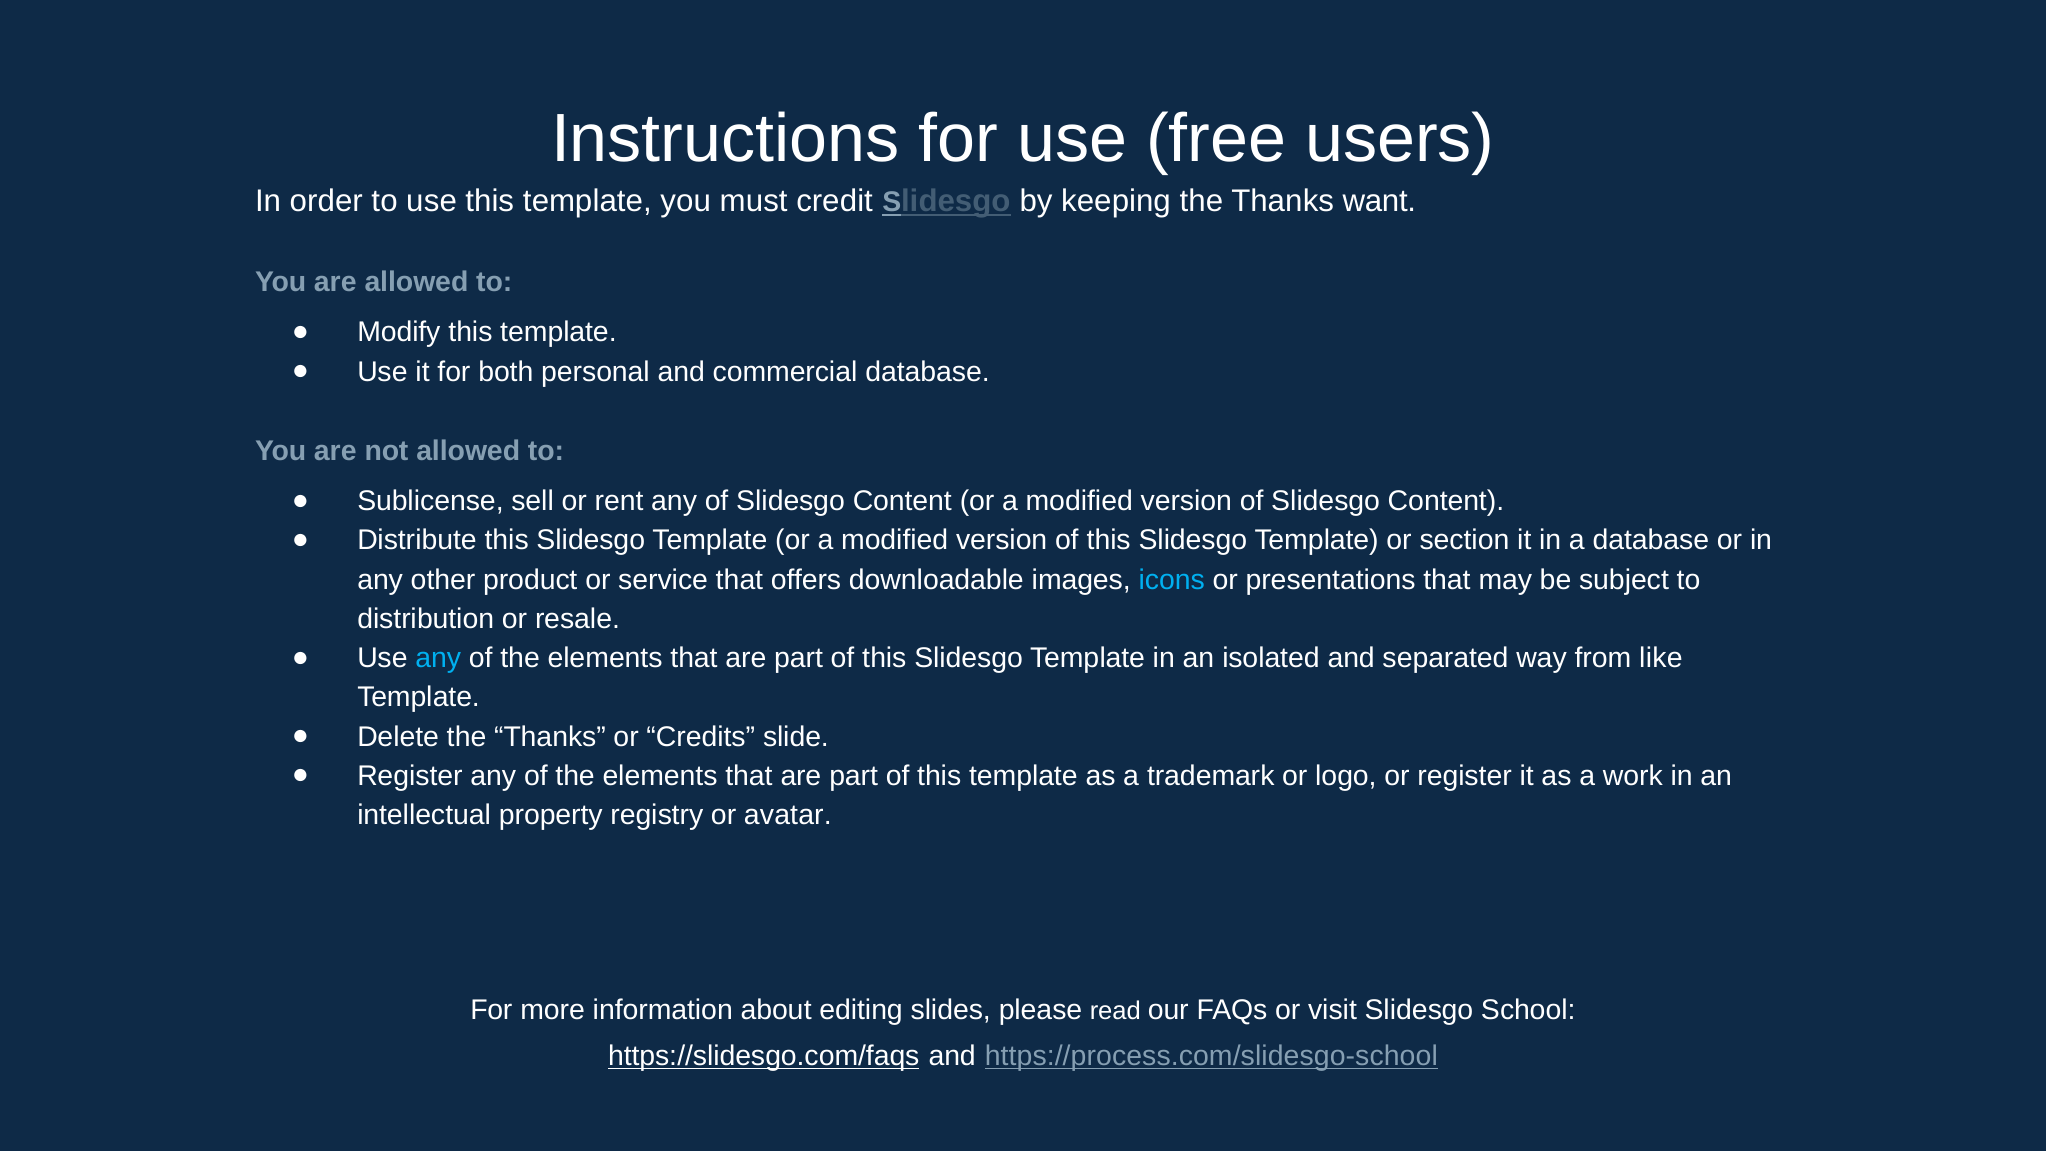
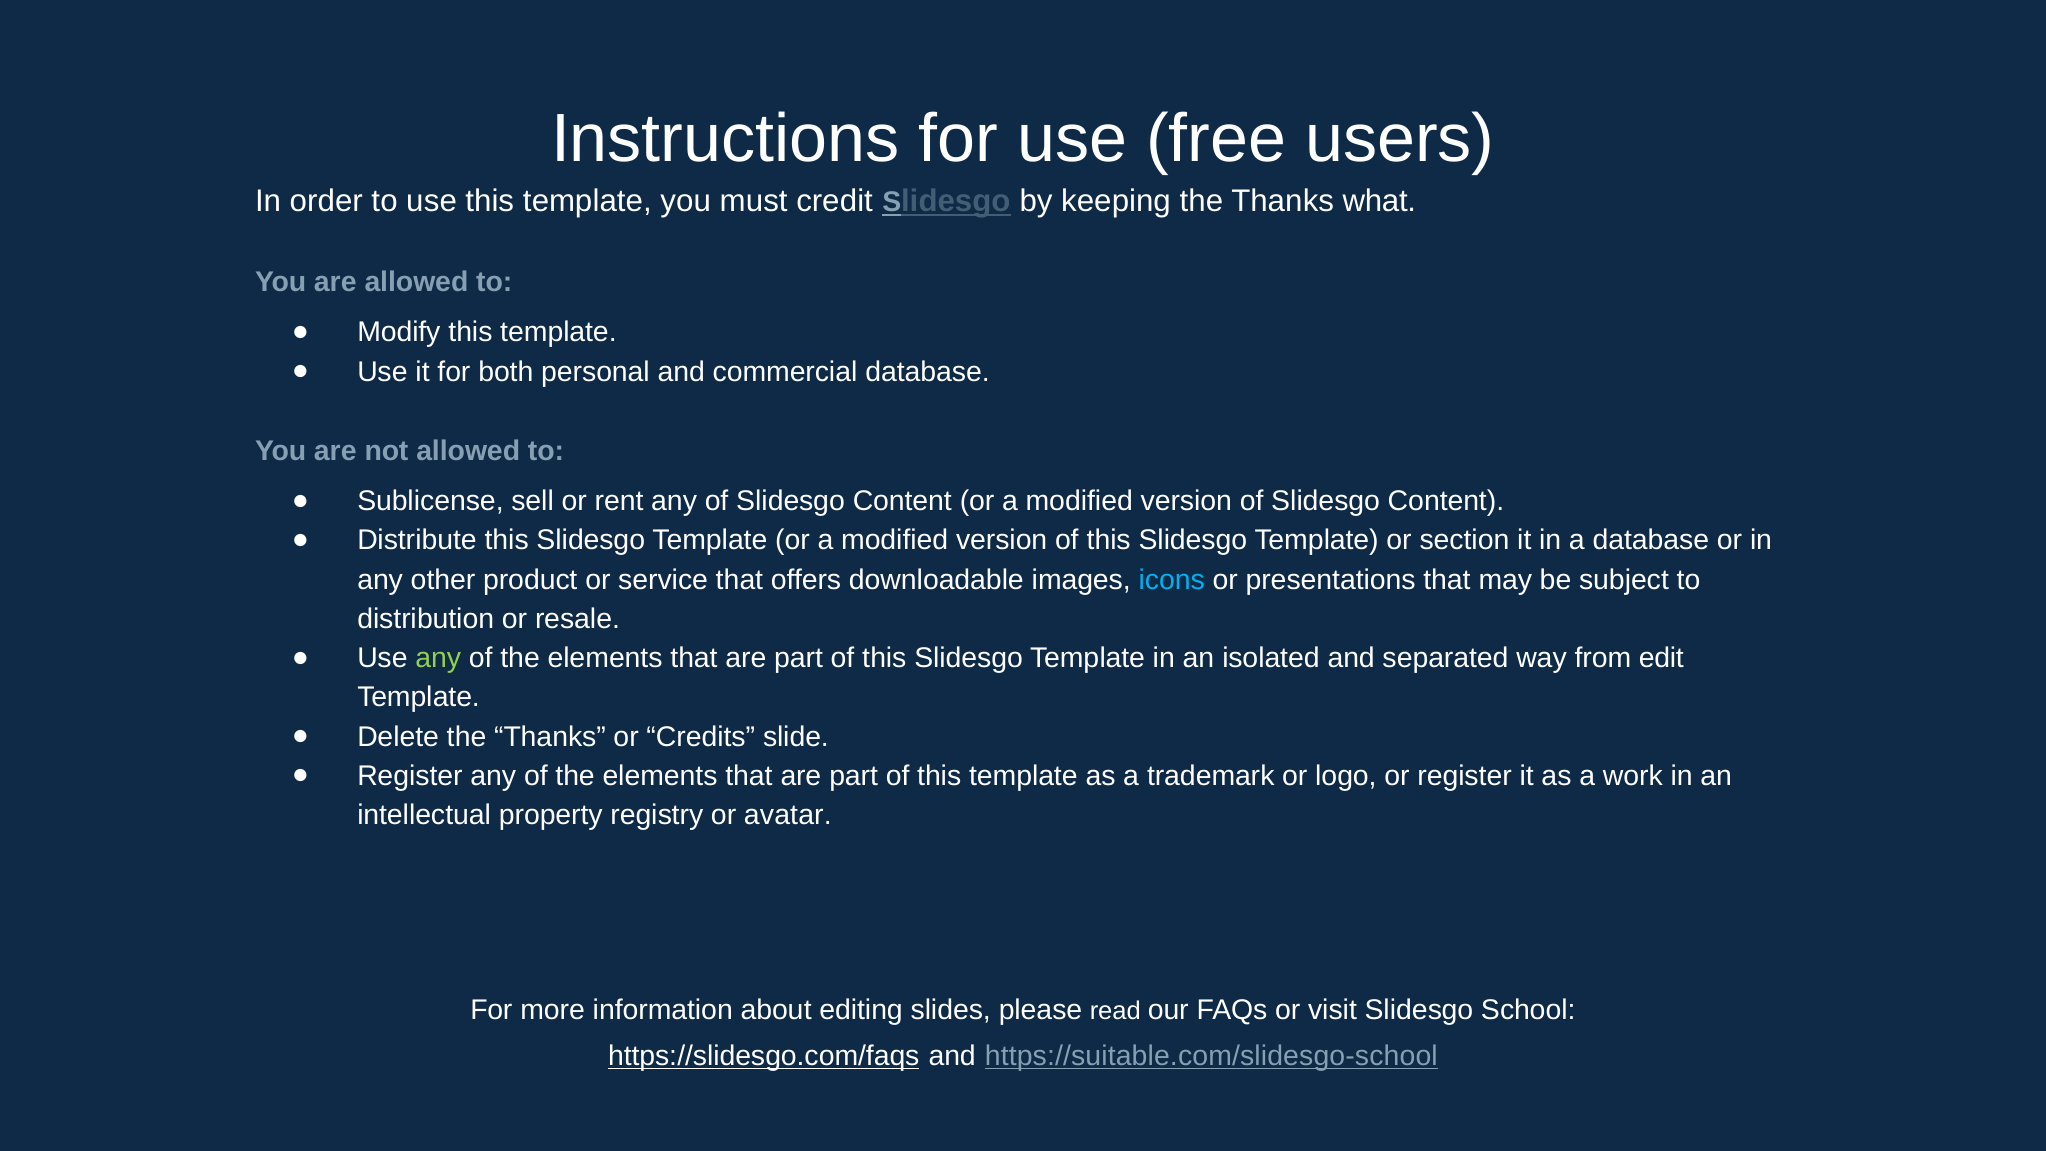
want: want -> what
any at (438, 658) colour: light blue -> light green
like: like -> edit
https://process.com/slidesgo-school: https://process.com/slidesgo-school -> https://suitable.com/slidesgo-school
